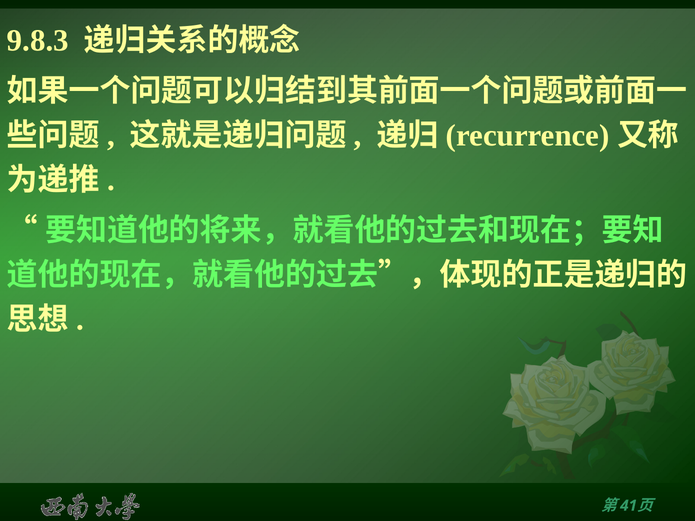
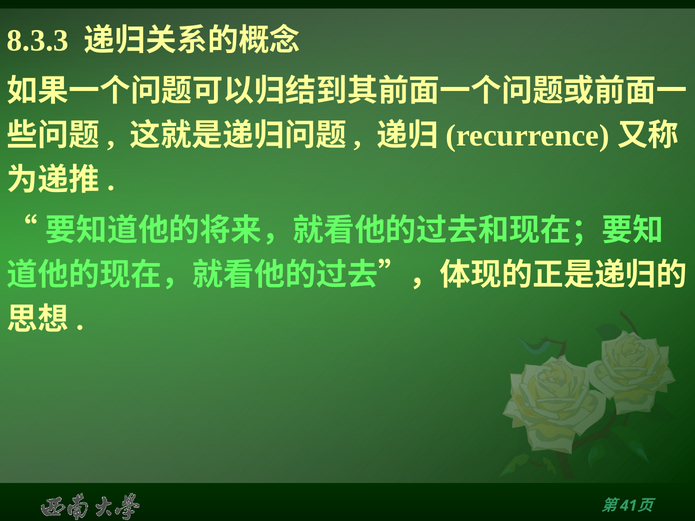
9.8.3: 9.8.3 -> 8.3.3
